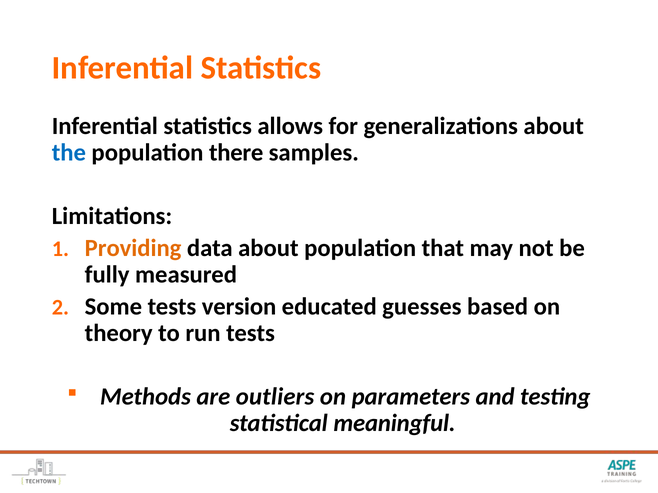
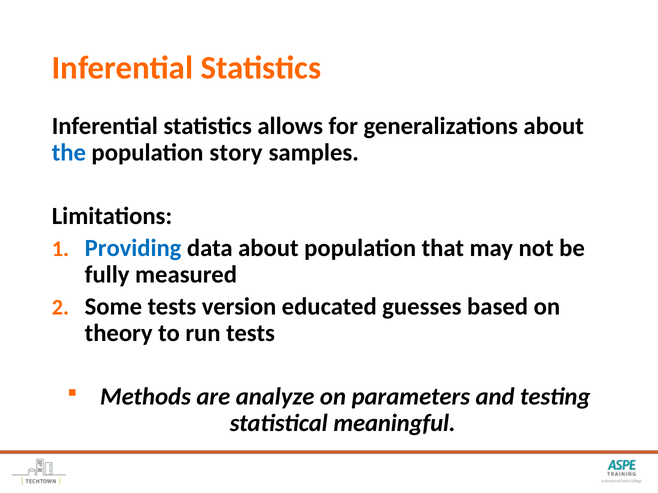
there: there -> story
Providing colour: orange -> blue
outliers: outliers -> analyze
